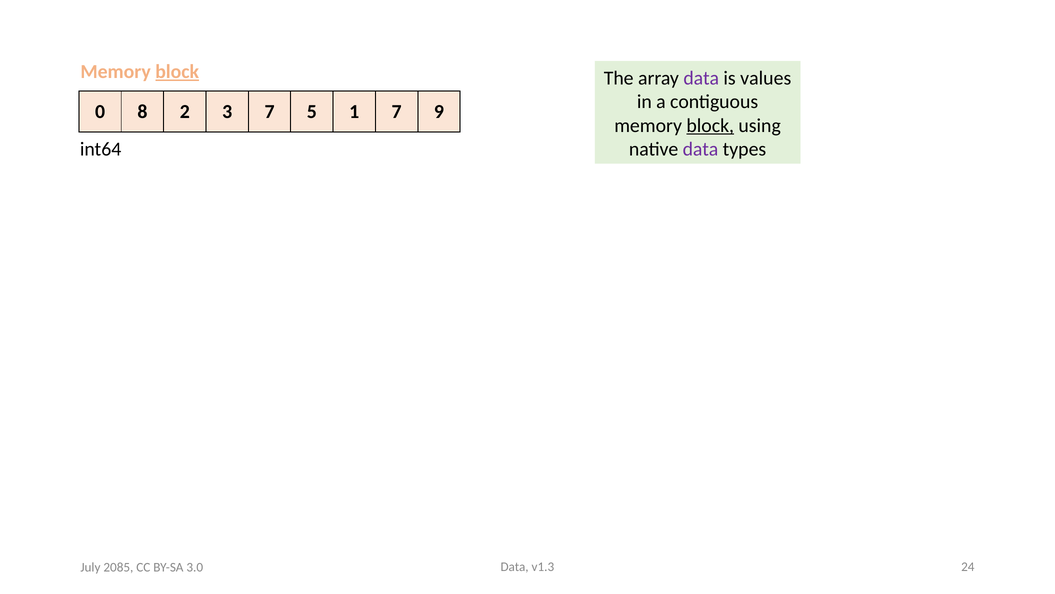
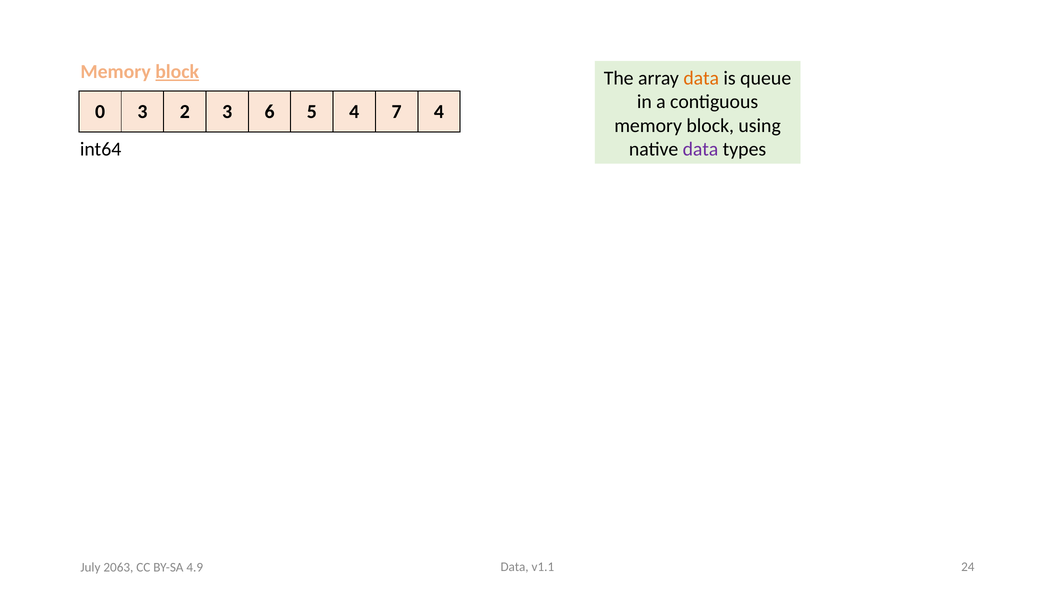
data at (701, 78) colour: purple -> orange
values: values -> queue
0 8: 8 -> 3
3 7: 7 -> 6
5 1: 1 -> 4
7 9: 9 -> 4
block at (710, 125) underline: present -> none
v1.3: v1.3 -> v1.1
2085: 2085 -> 2063
3.0: 3.0 -> 4.9
